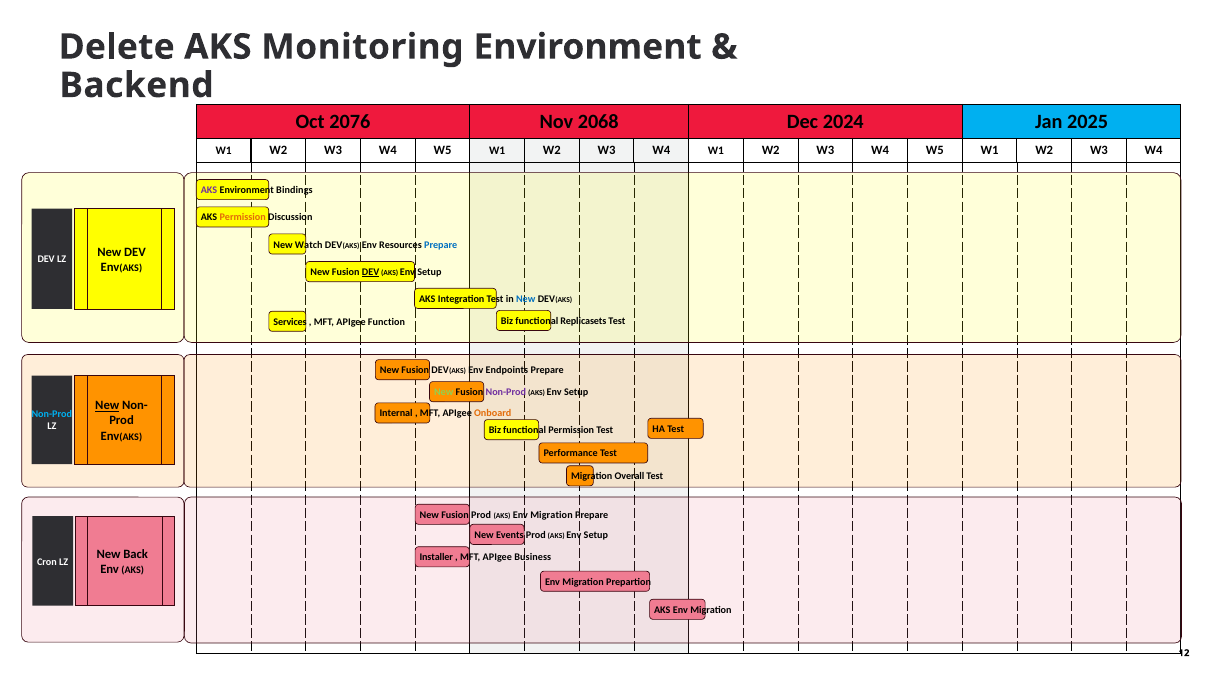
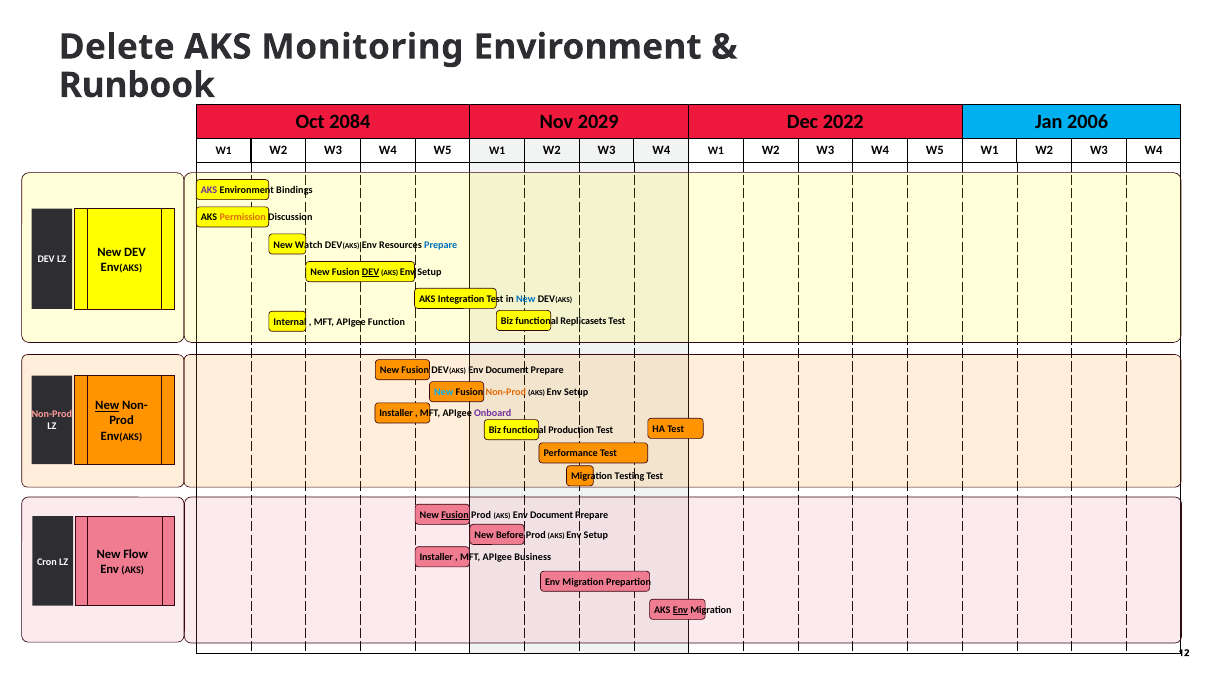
Backend: Backend -> Runbook
2076: 2076 -> 2084
2068: 2068 -> 2029
2024: 2024 -> 2022
2025: 2025 -> 2006
Services: Services -> Internal
DEV(AKS Env Endpoints: Endpoints -> Document
New at (444, 392) colour: light green -> light blue
Non-Prod at (506, 392) colour: purple -> orange
Internal at (396, 414): Internal -> Installer
Onboard colour: orange -> purple
Non-Prod at (52, 415) colour: light blue -> pink
functional Permission: Permission -> Production
Overall: Overall -> Testing
Fusion at (455, 515) underline: none -> present
Prod AKS Env Migration: Migration -> Document
Events: Events -> Before
Back: Back -> Flow
Env at (680, 610) underline: none -> present
